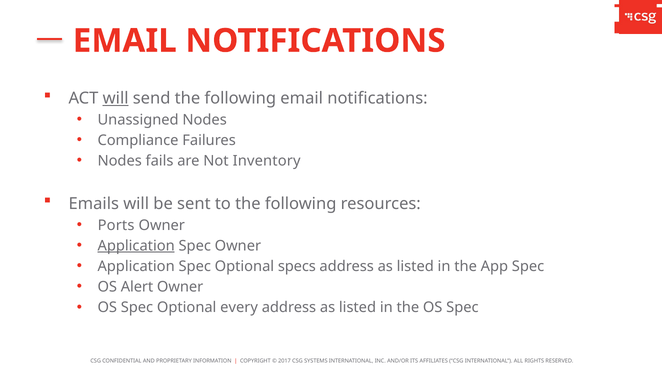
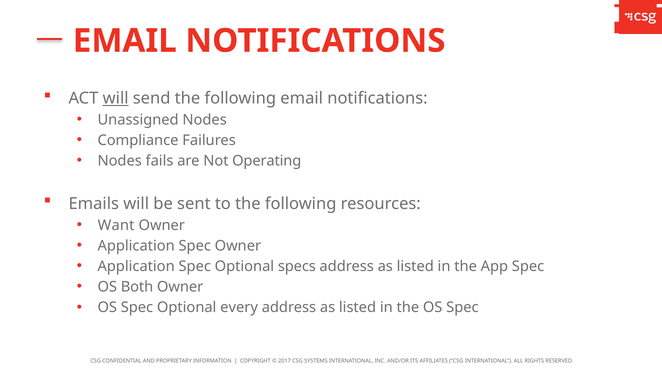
Inventory: Inventory -> Operating
Ports: Ports -> Want
Application at (136, 246) underline: present -> none
Alert: Alert -> Both
